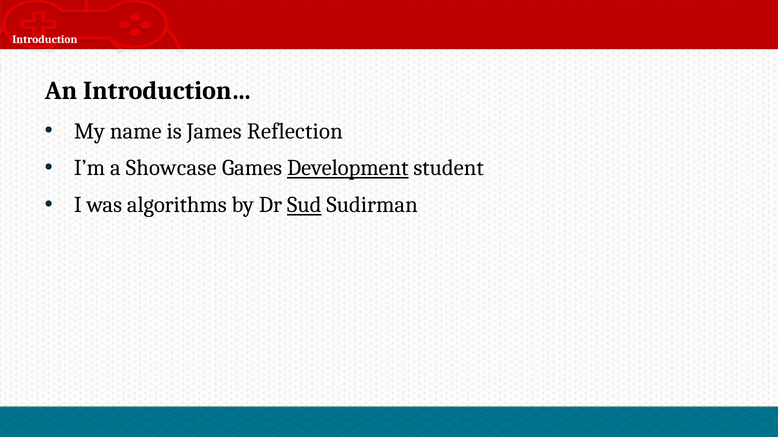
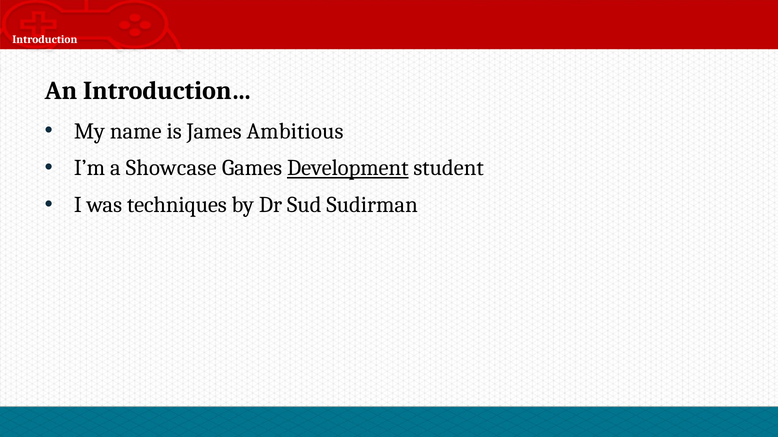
Reflection: Reflection -> Ambitious
algorithms: algorithms -> techniques
Sud underline: present -> none
